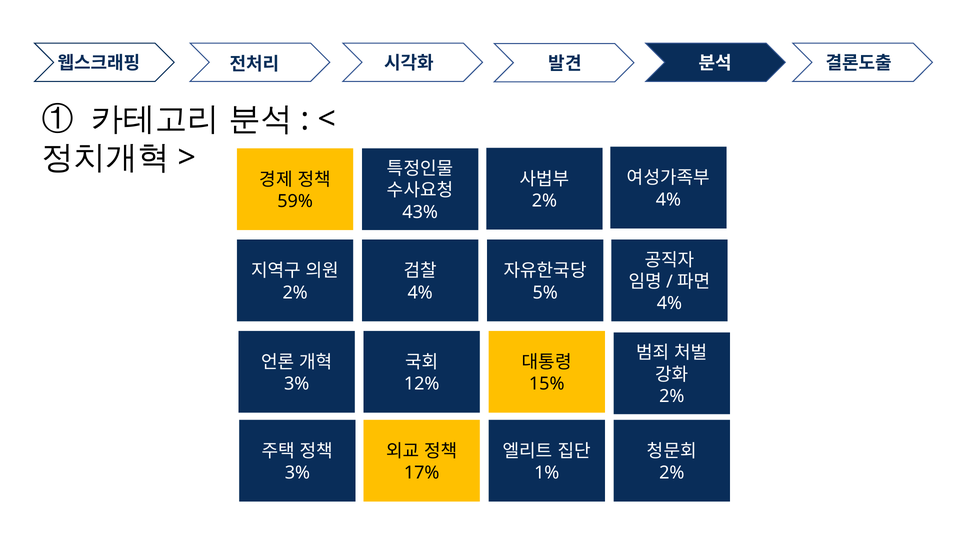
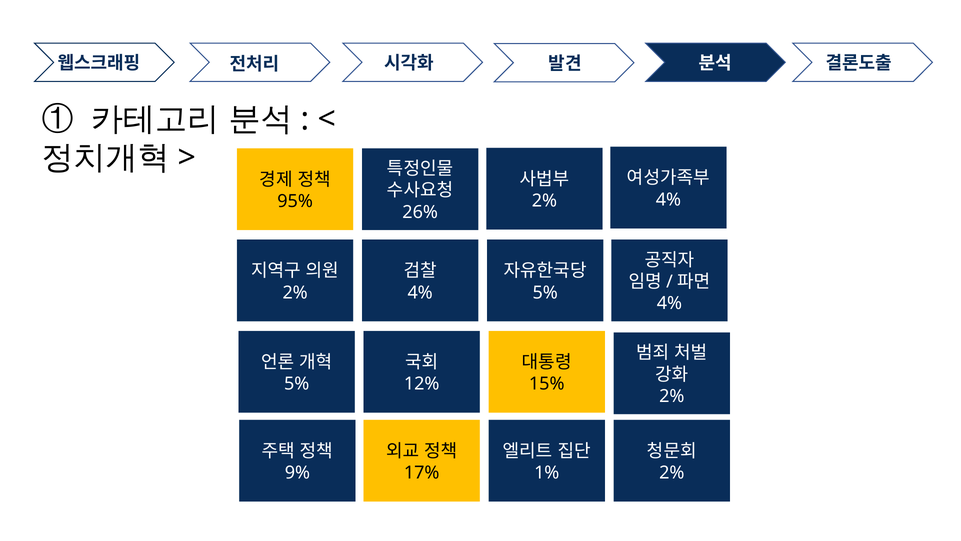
59%: 59% -> 95%
43%: 43% -> 26%
3% at (297, 384): 3% -> 5%
3% at (297, 472): 3% -> 9%
